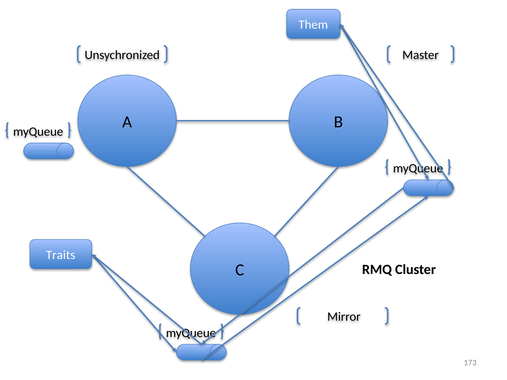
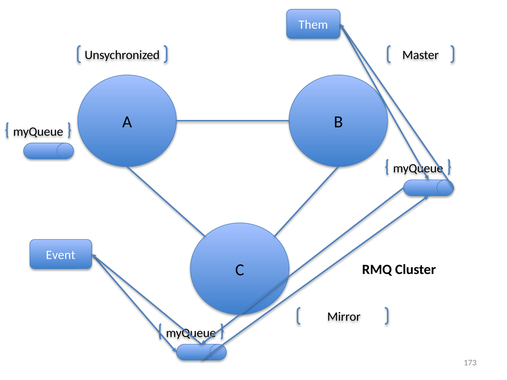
Traits: Traits -> Event
